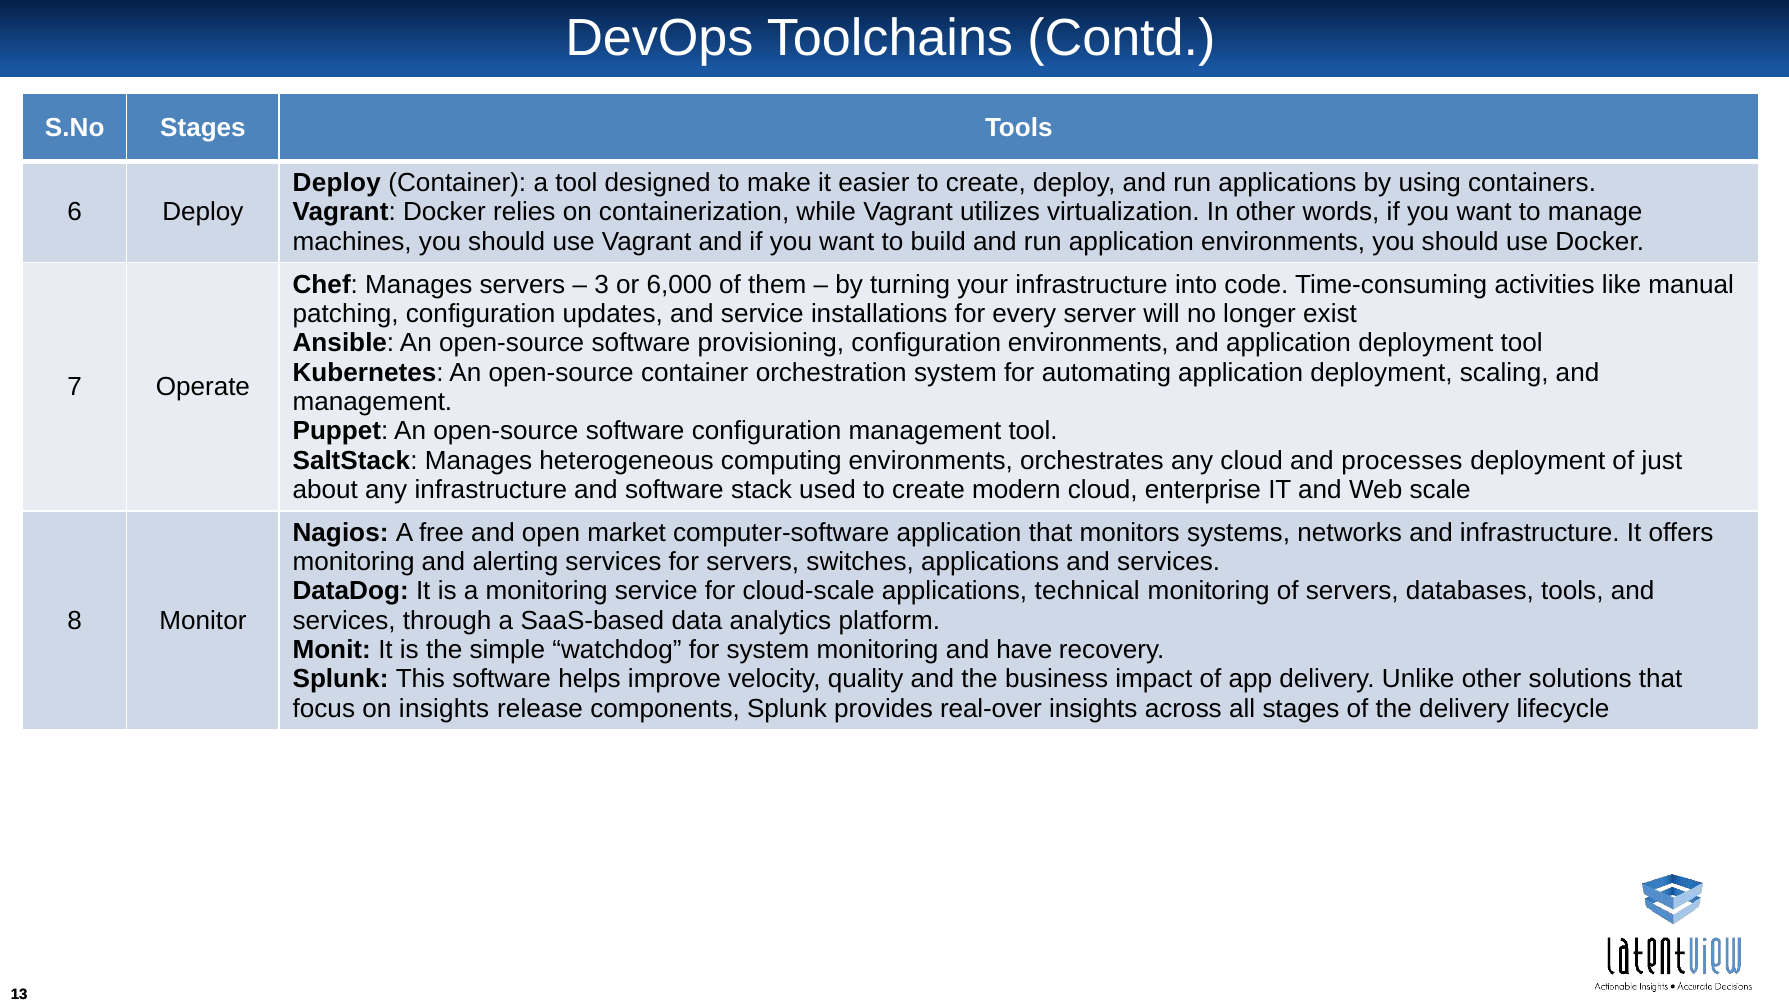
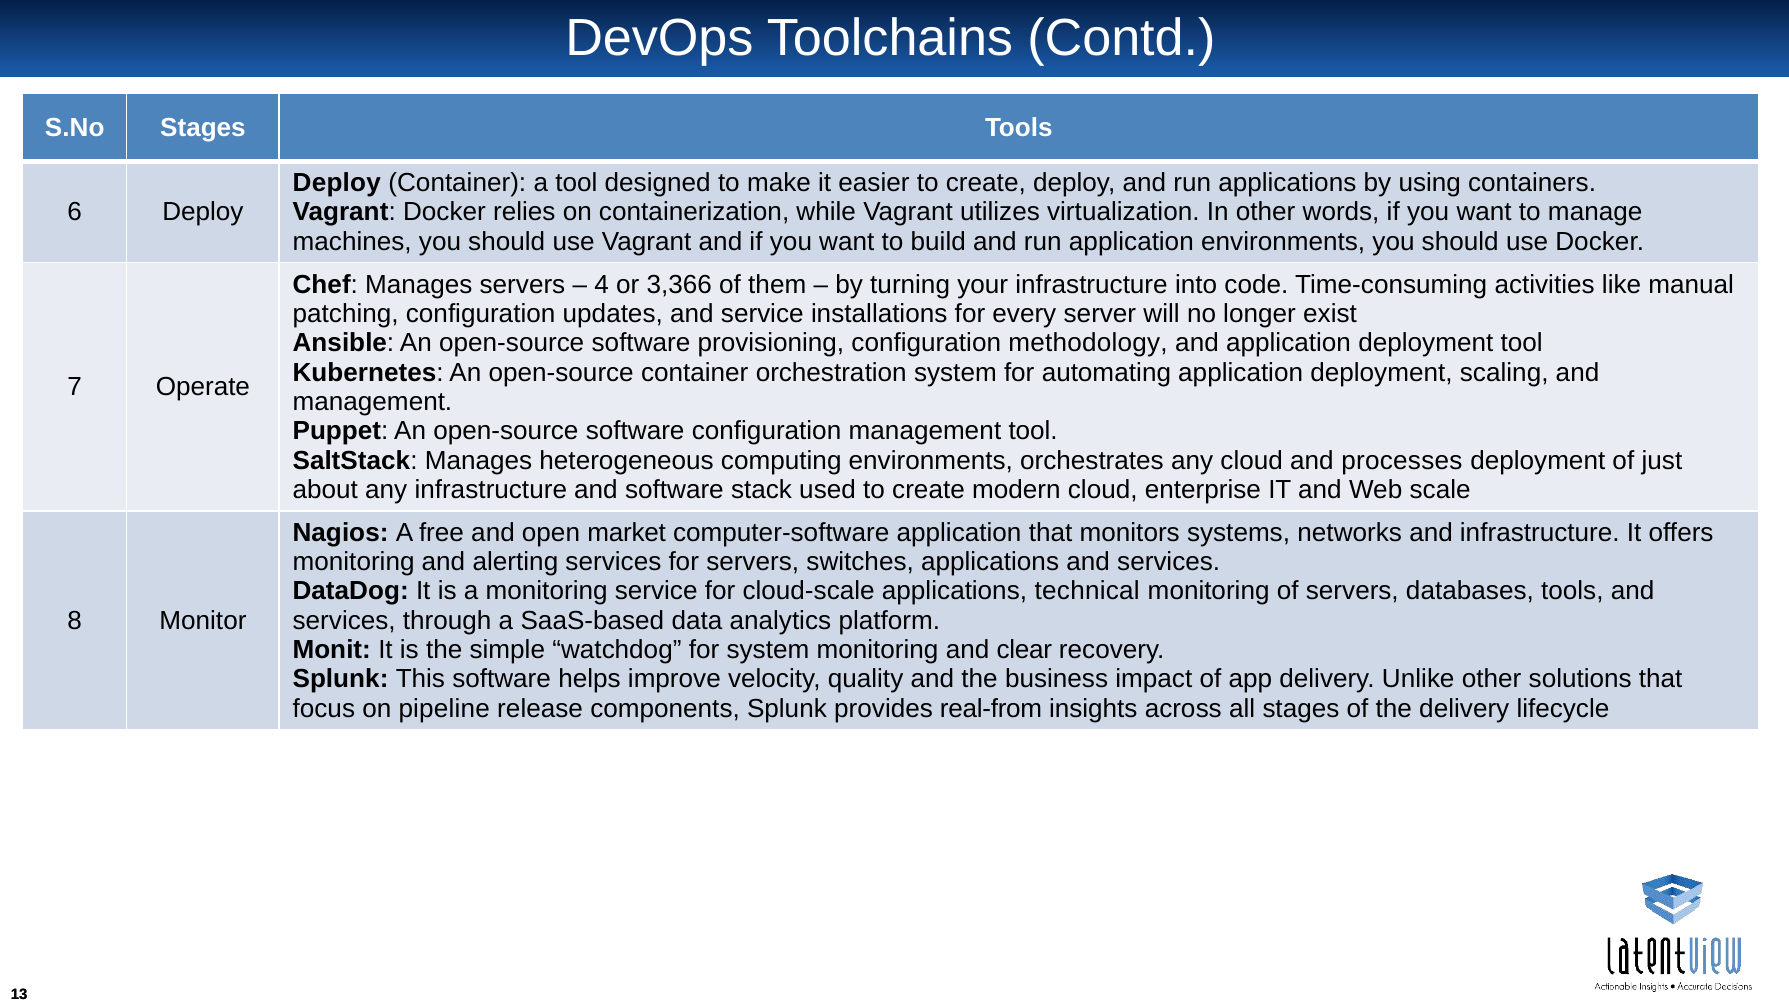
3: 3 -> 4
6,000: 6,000 -> 3,366
configuration environments: environments -> methodology
have: have -> clear
on insights: insights -> pipeline
real-over: real-over -> real-from
